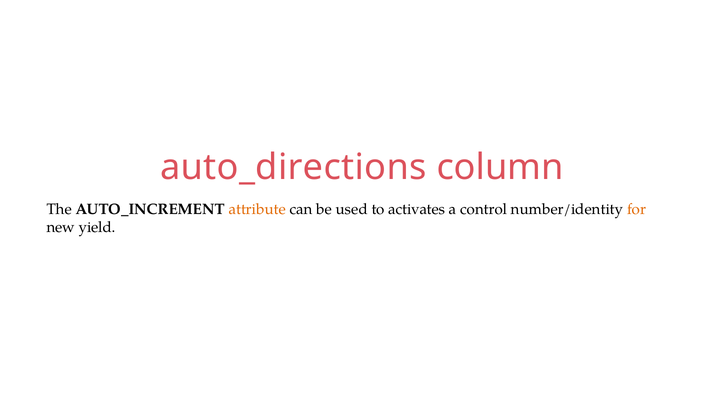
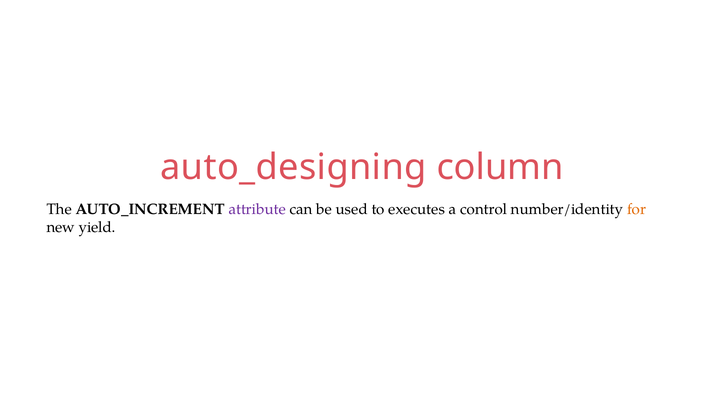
auto_directions: auto_directions -> auto_designing
attribute colour: orange -> purple
activates: activates -> executes
